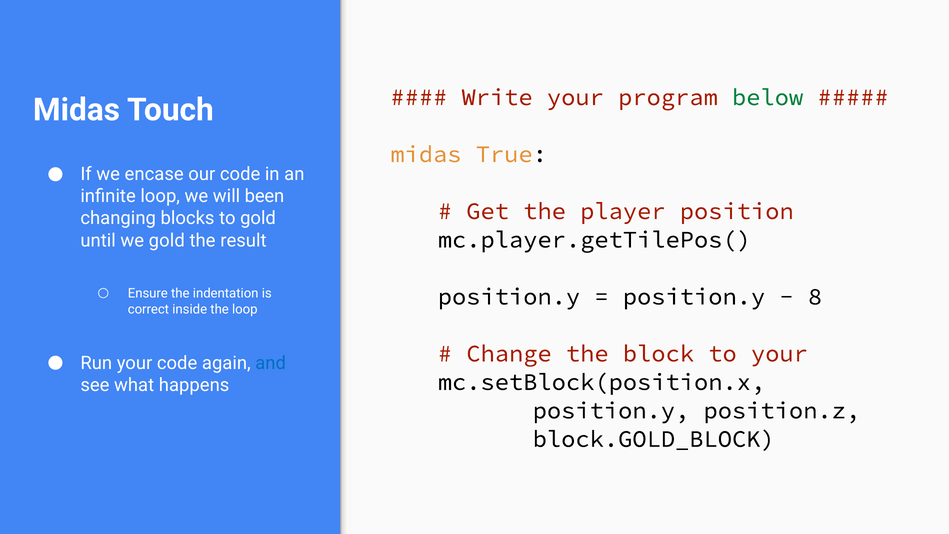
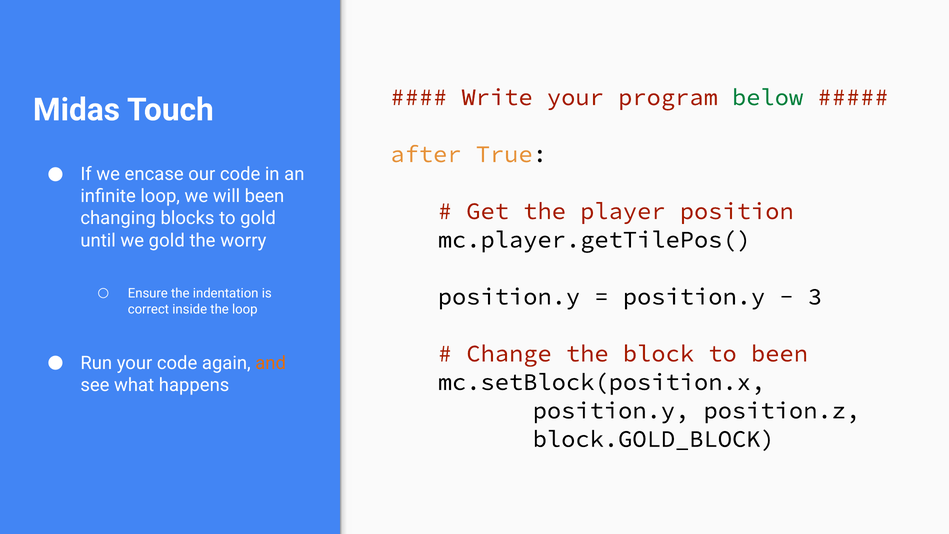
midas at (426, 154): midas -> after
result: result -> worry
8: 8 -> 3
to your: your -> been
and colour: blue -> orange
